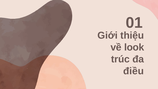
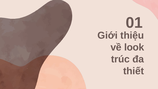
điều: điều -> thiết
